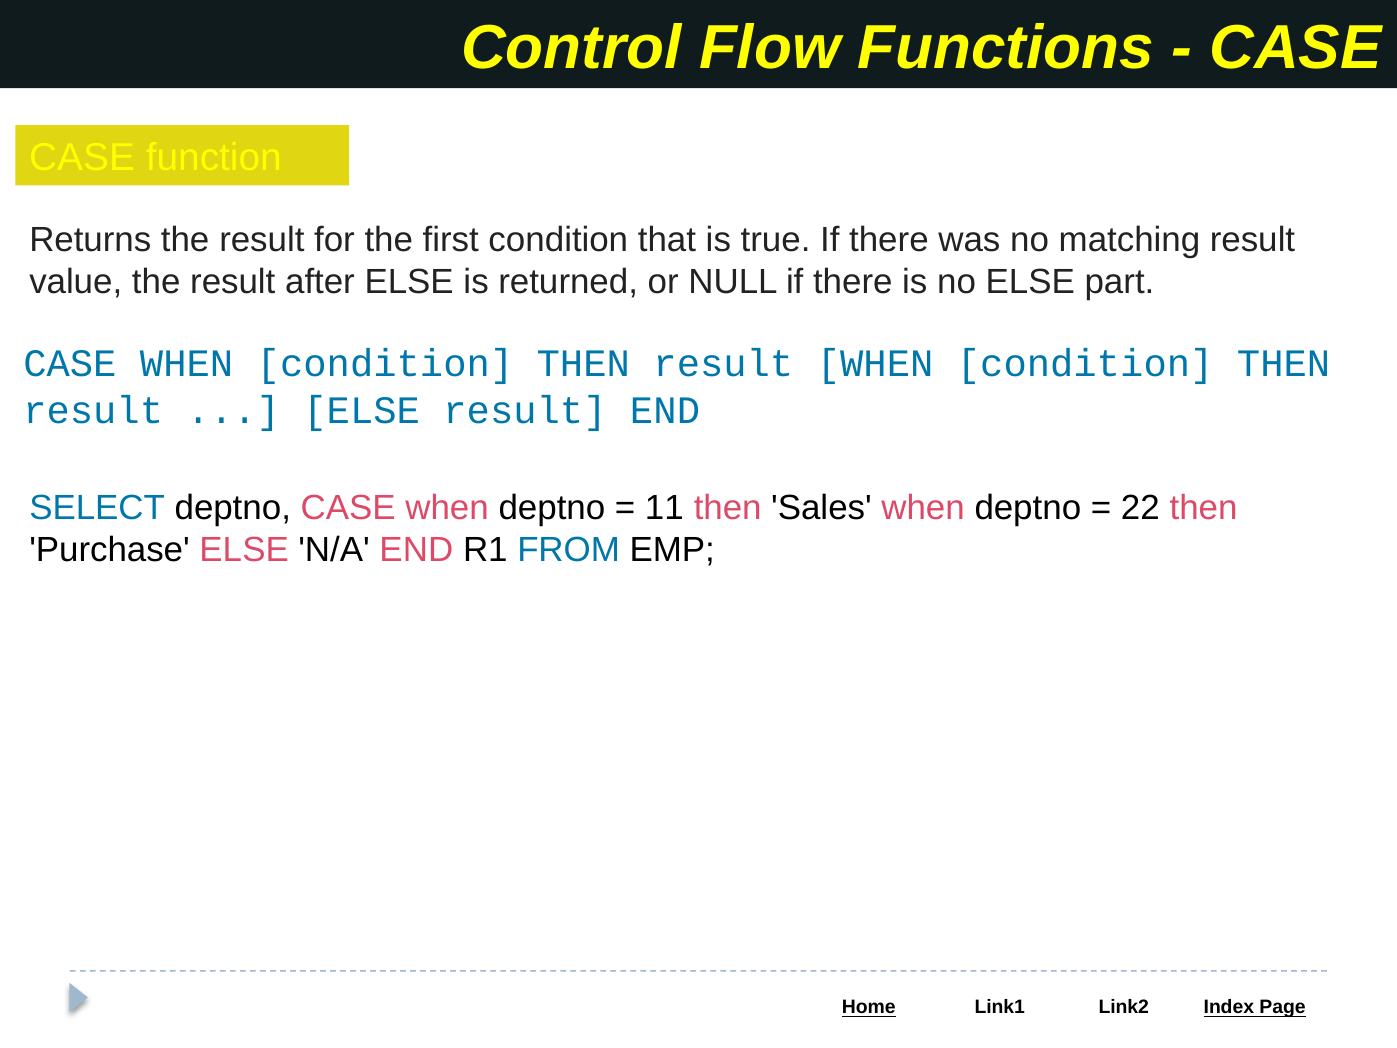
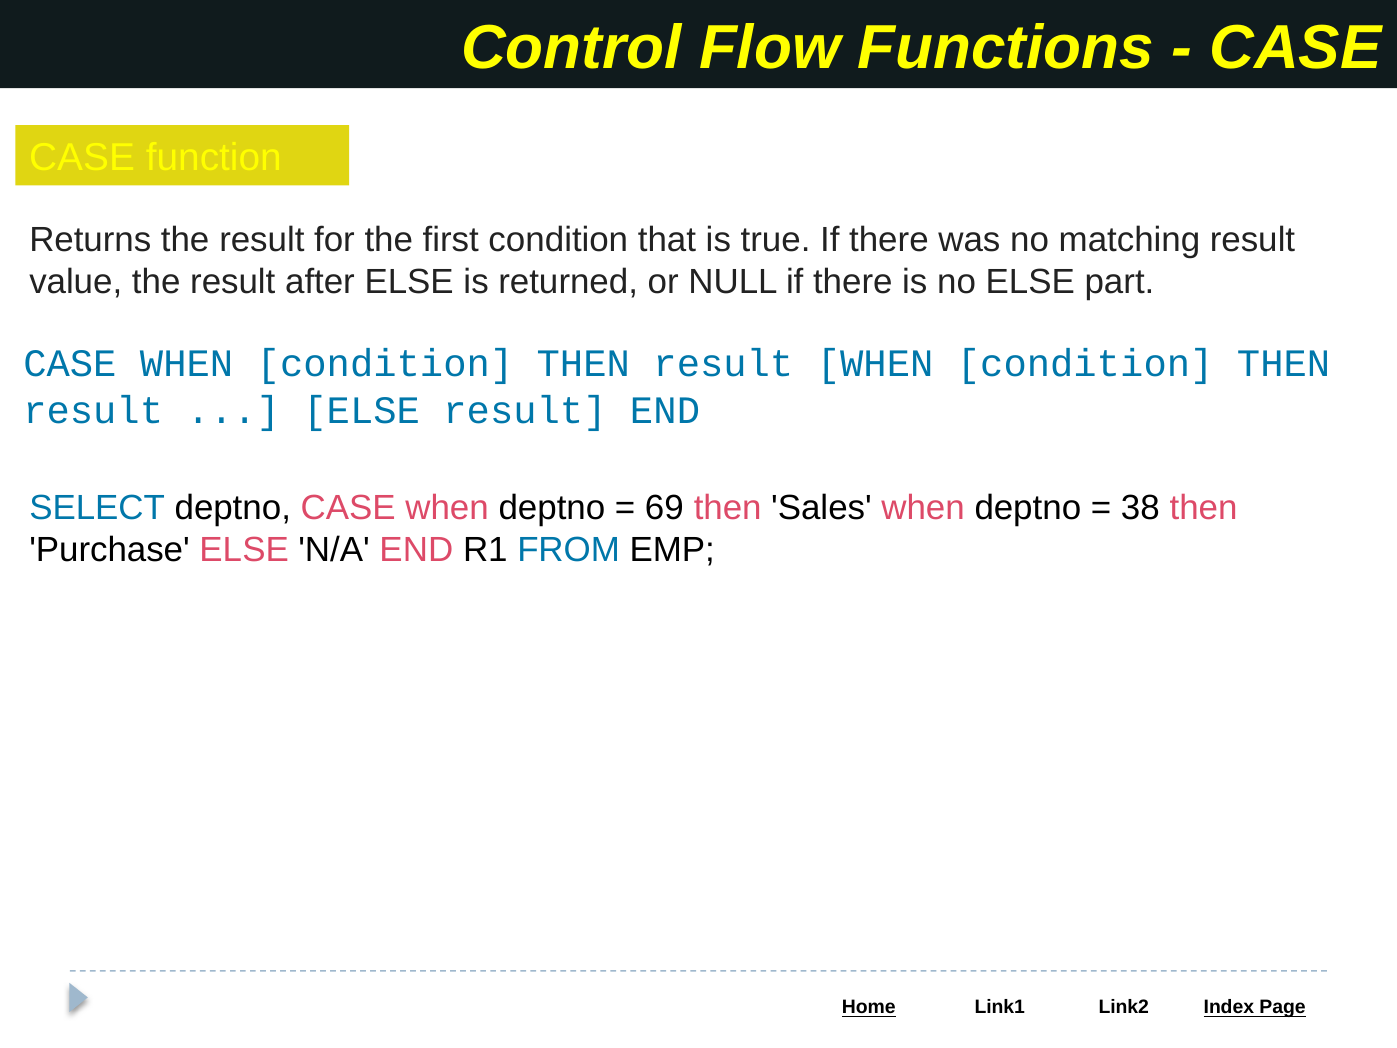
11: 11 -> 69
22: 22 -> 38
